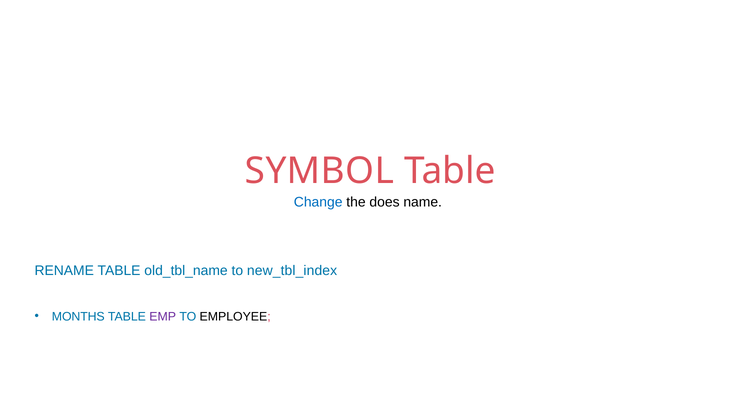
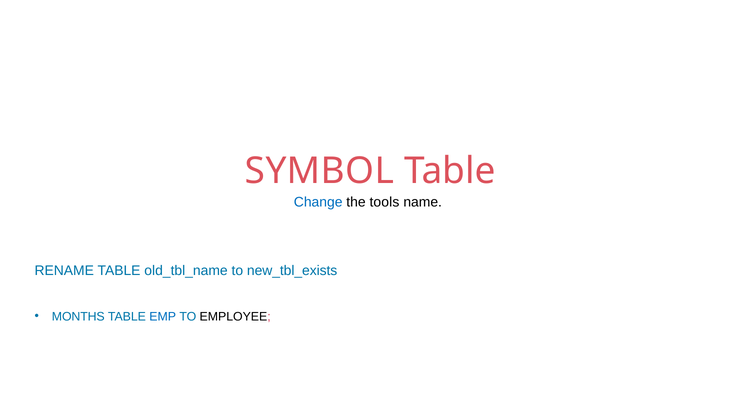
does: does -> tools
new_tbl_index: new_tbl_index -> new_tbl_exists
EMP colour: purple -> blue
